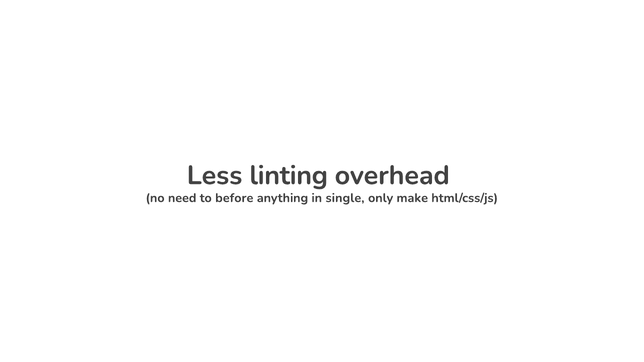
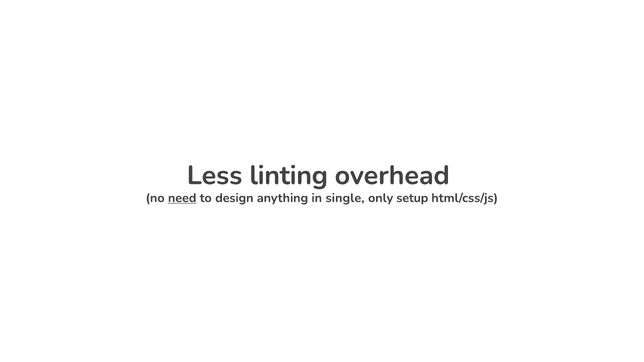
need underline: none -> present
before: before -> design
make: make -> setup
